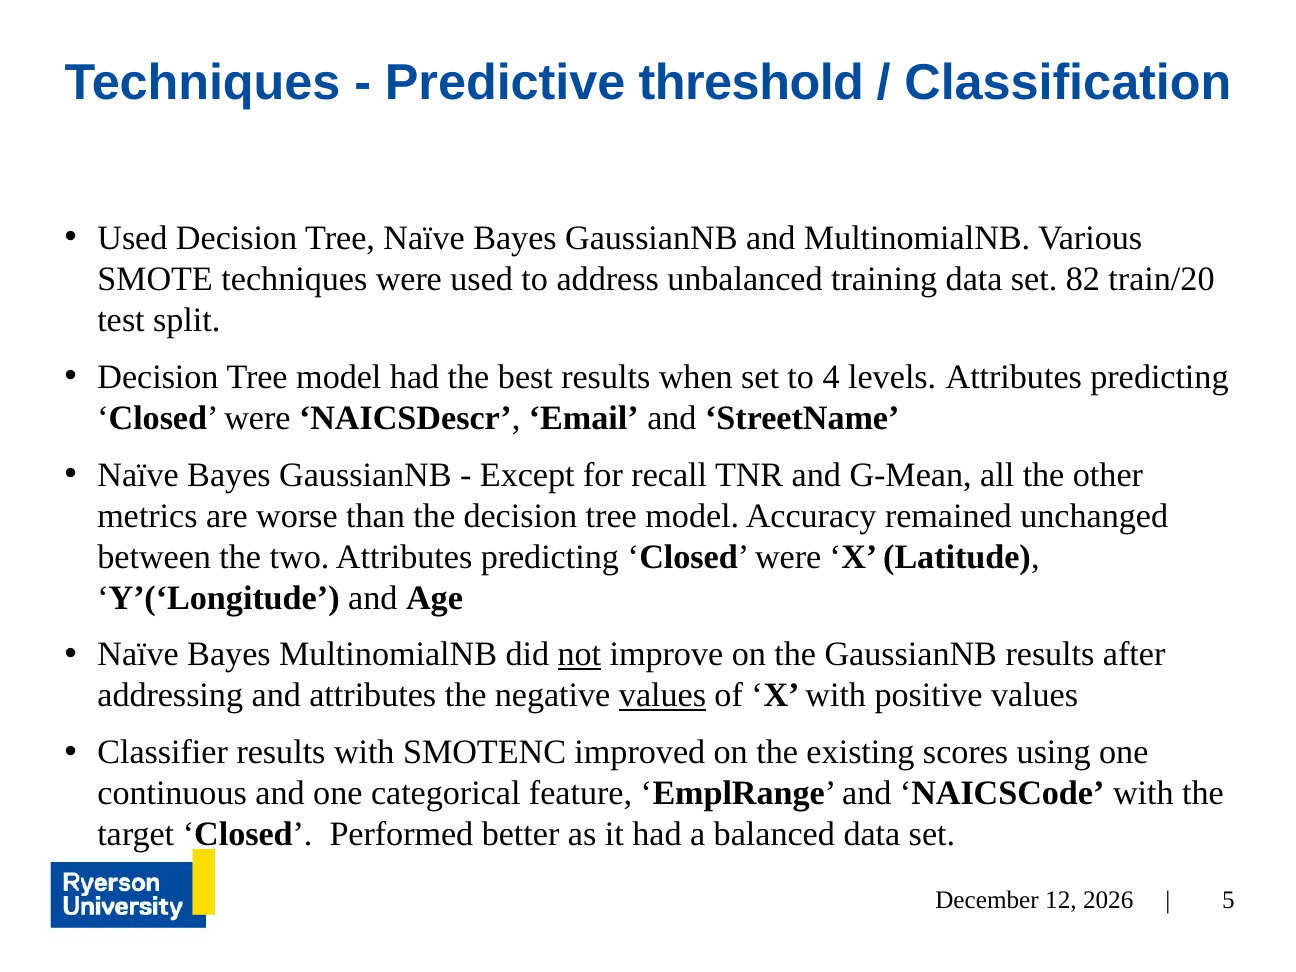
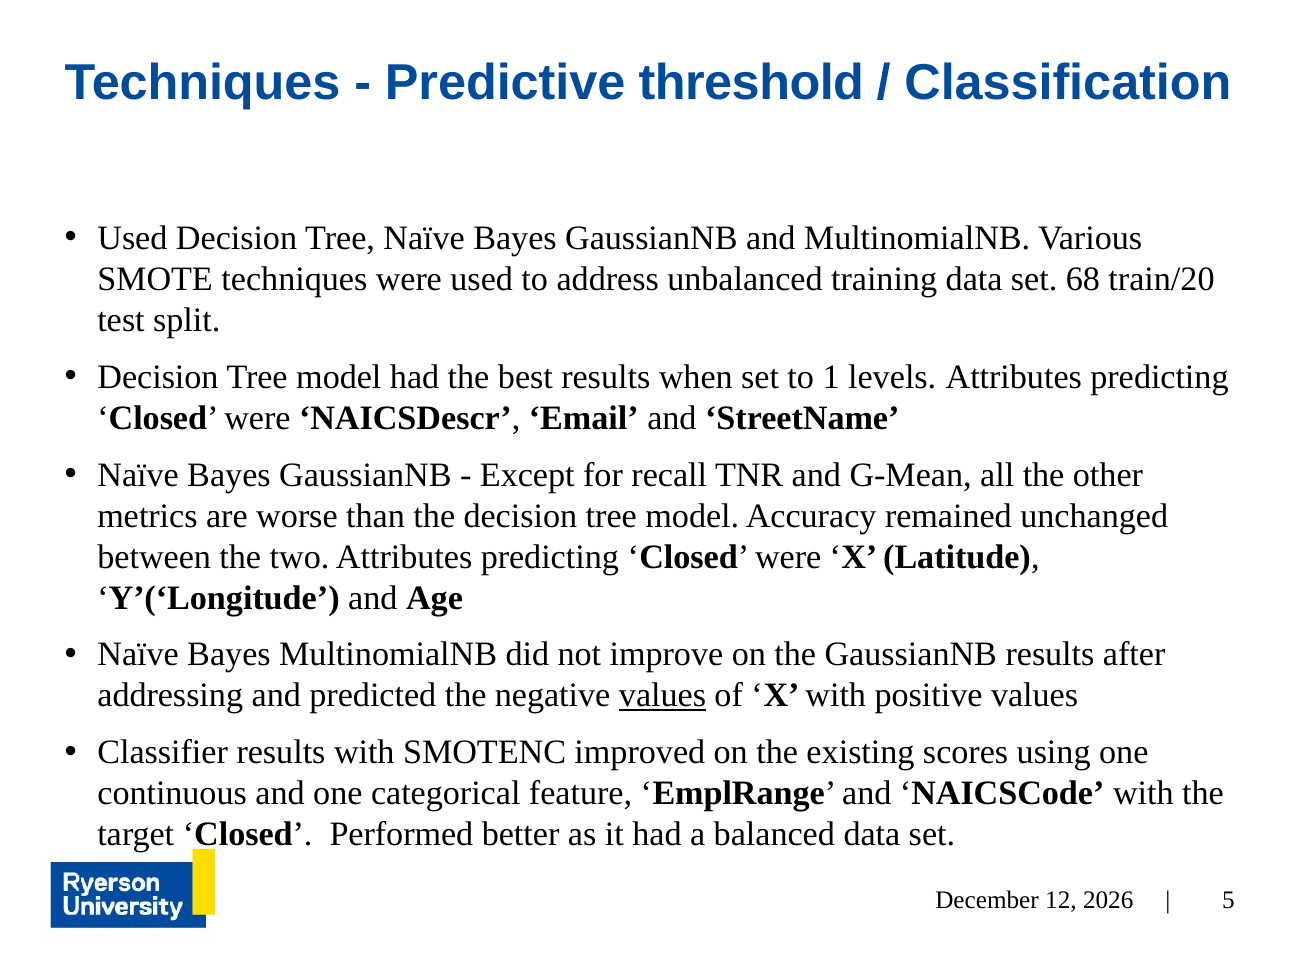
82: 82 -> 68
4: 4 -> 1
not underline: present -> none
and attributes: attributes -> predicted
